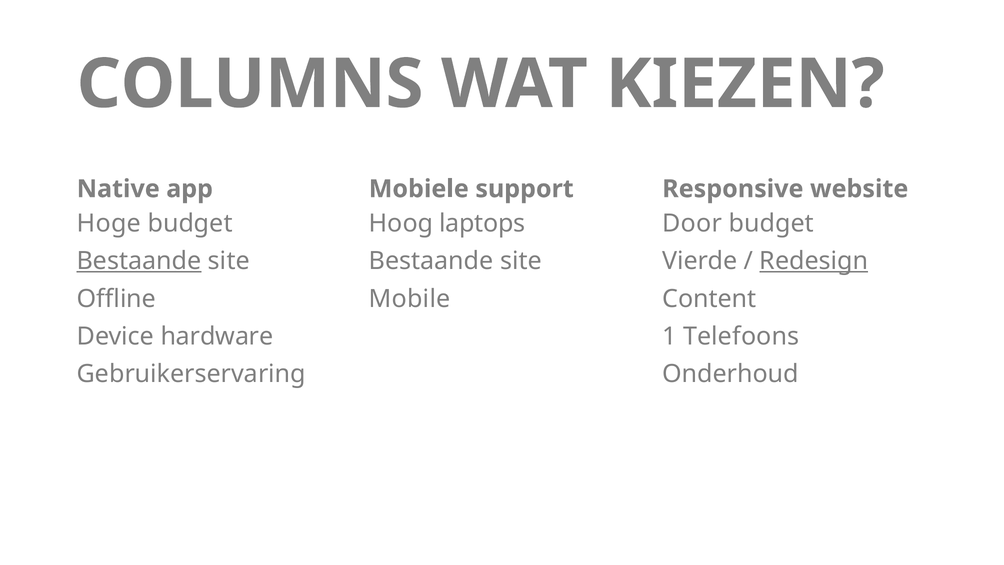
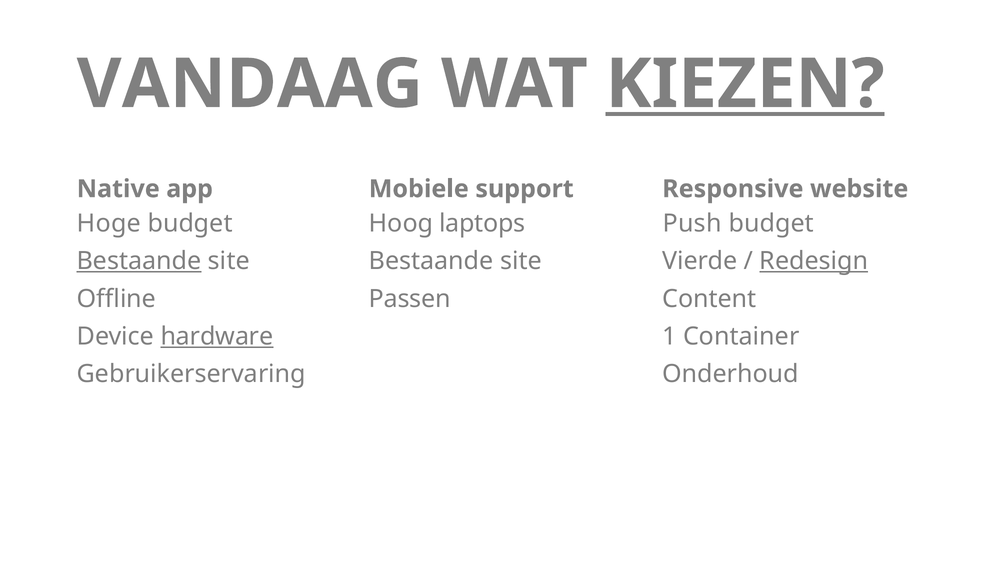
COLUMNS: COLUMNS -> VANDAAG
KIEZEN underline: none -> present
Door: Door -> Push
Mobile: Mobile -> Passen
hardware underline: none -> present
Telefoons: Telefoons -> Container
